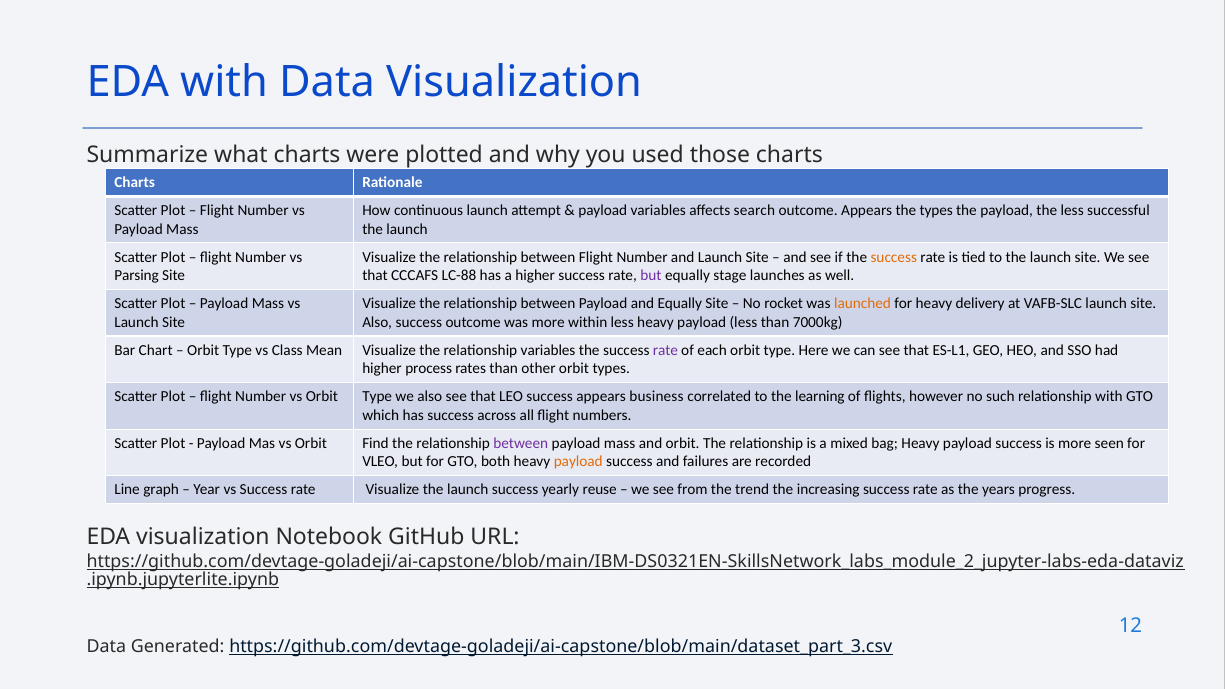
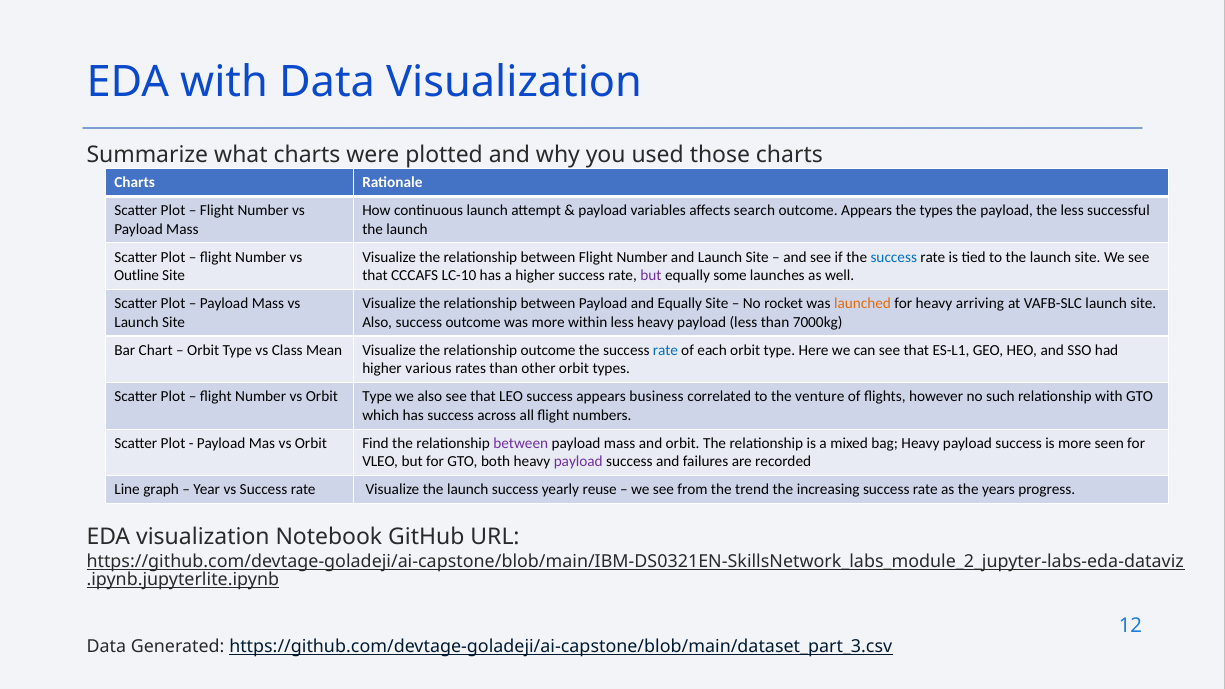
success at (894, 257) colour: orange -> blue
Parsing: Parsing -> Outline
LC-88: LC-88 -> LC-10
stage: stage -> some
delivery: delivery -> arriving
relationship variables: variables -> outcome
rate at (665, 350) colour: purple -> blue
process: process -> various
learning: learning -> venture
payload at (578, 462) colour: orange -> purple
